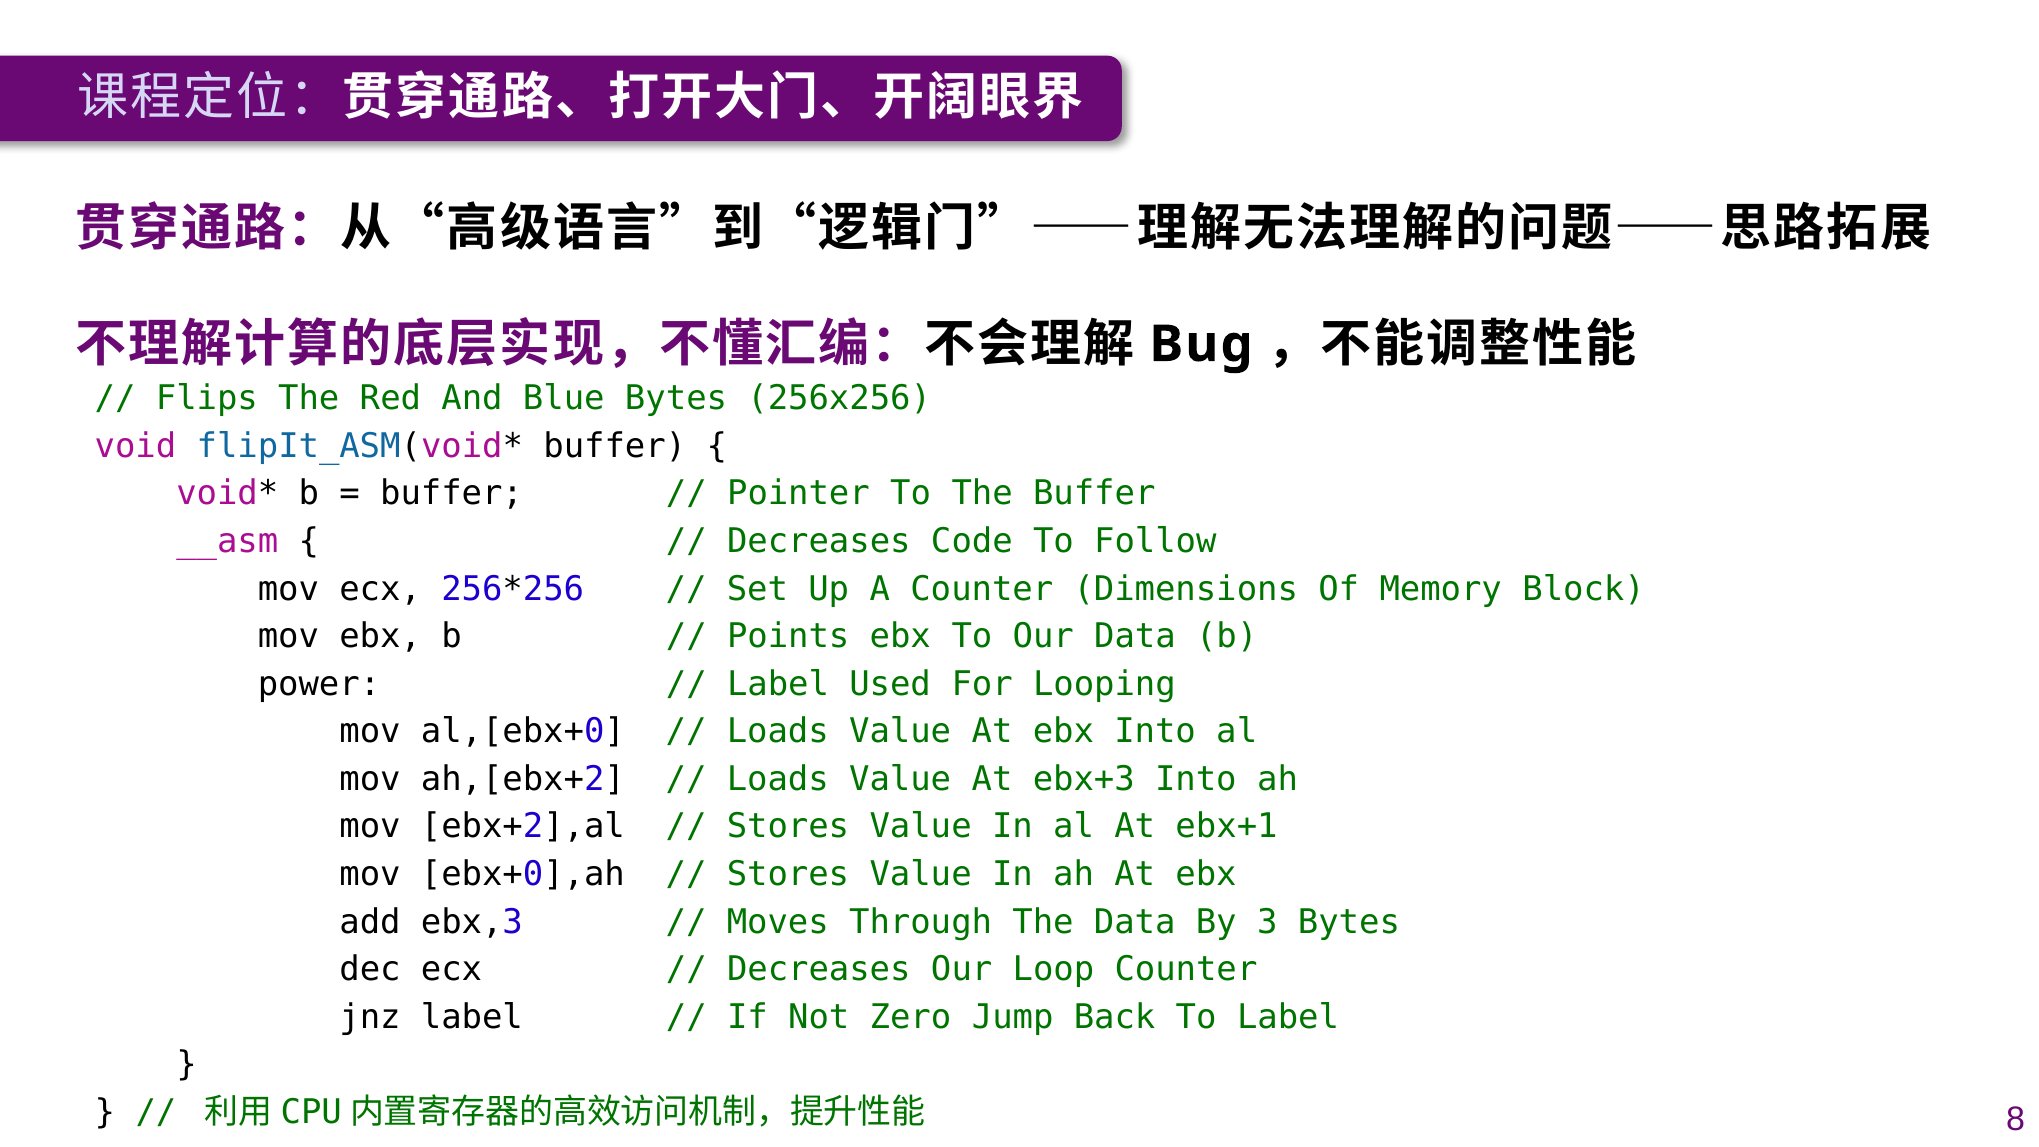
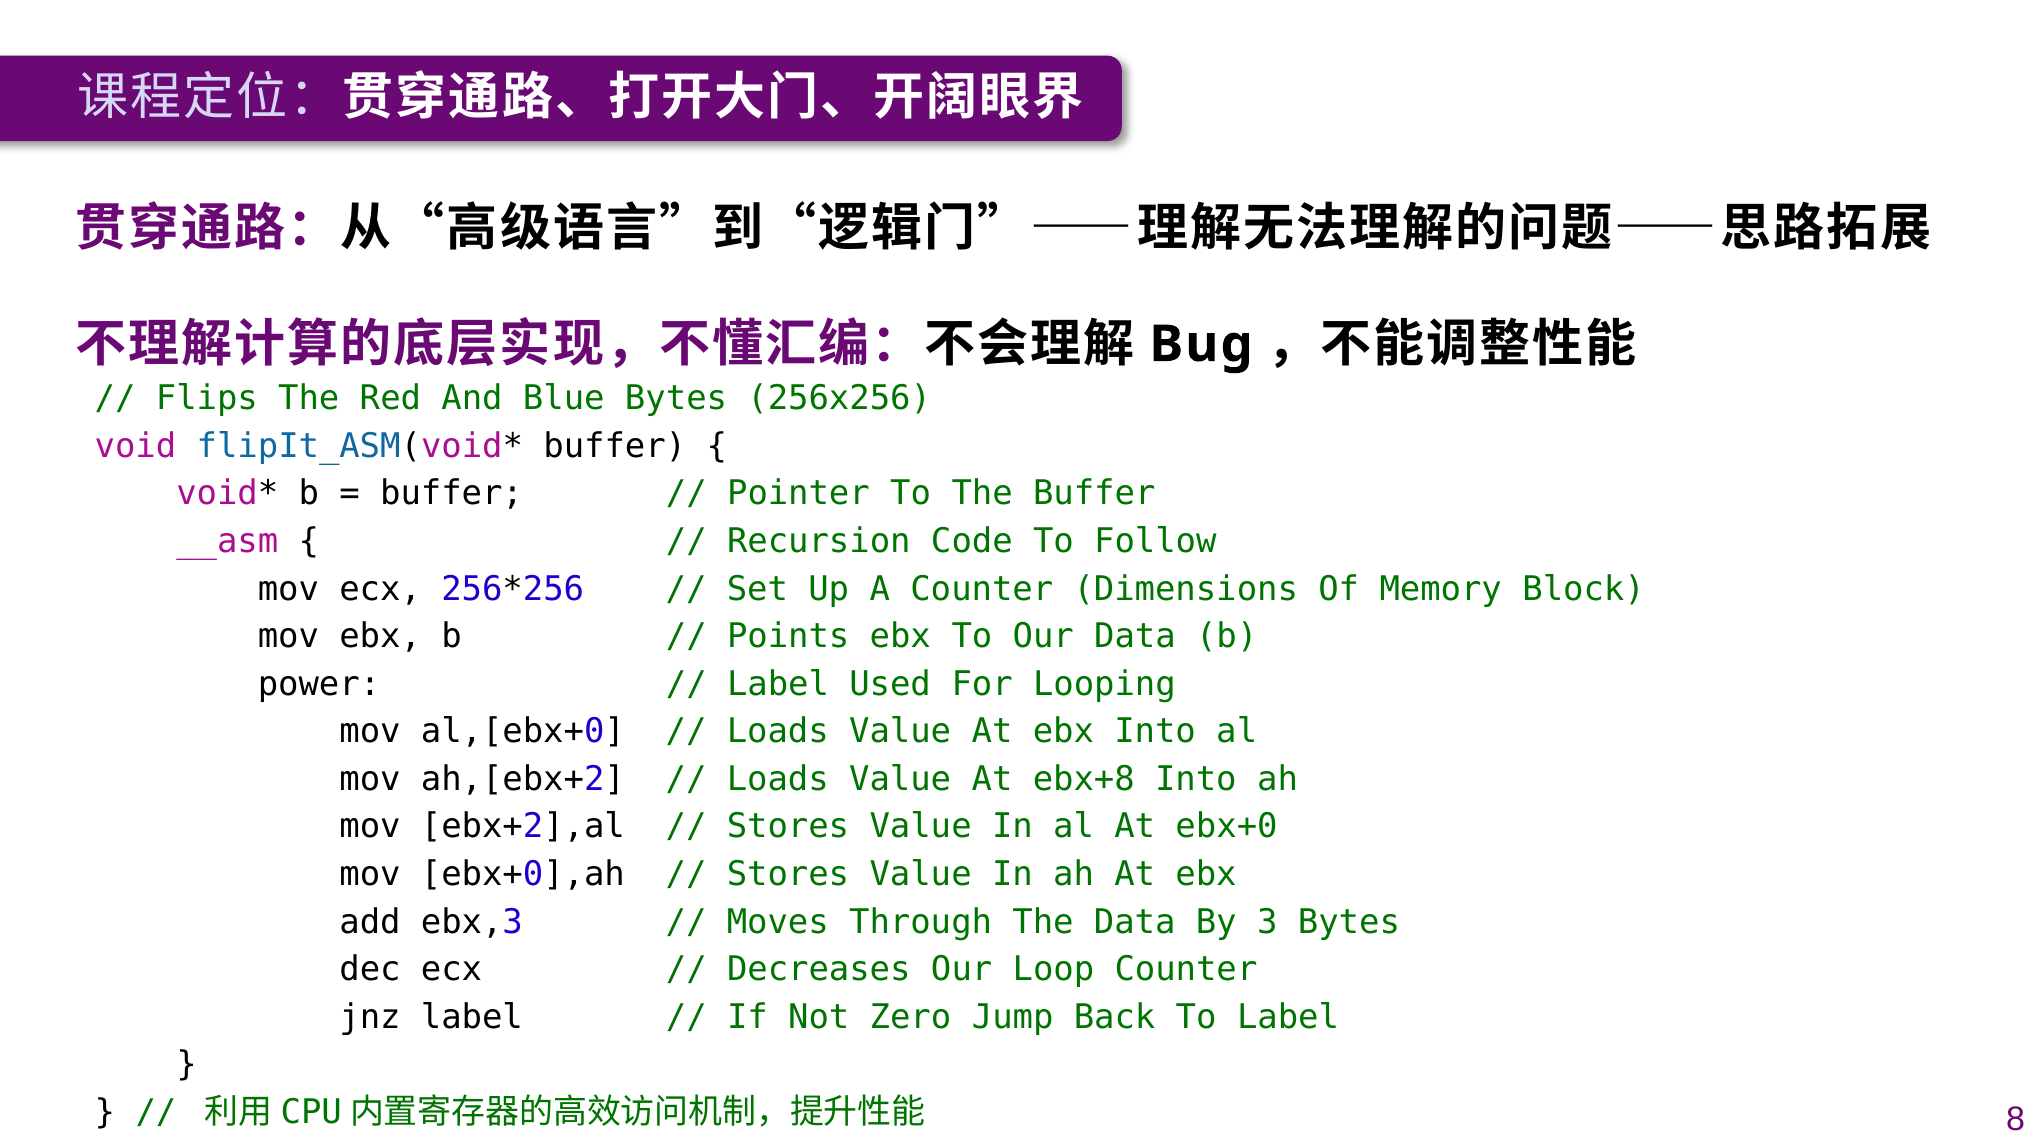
Decreases at (819, 541): Decreases -> Recursion
ebx+3: ebx+3 -> ebx+8
ebx+1: ebx+1 -> ebx+0
